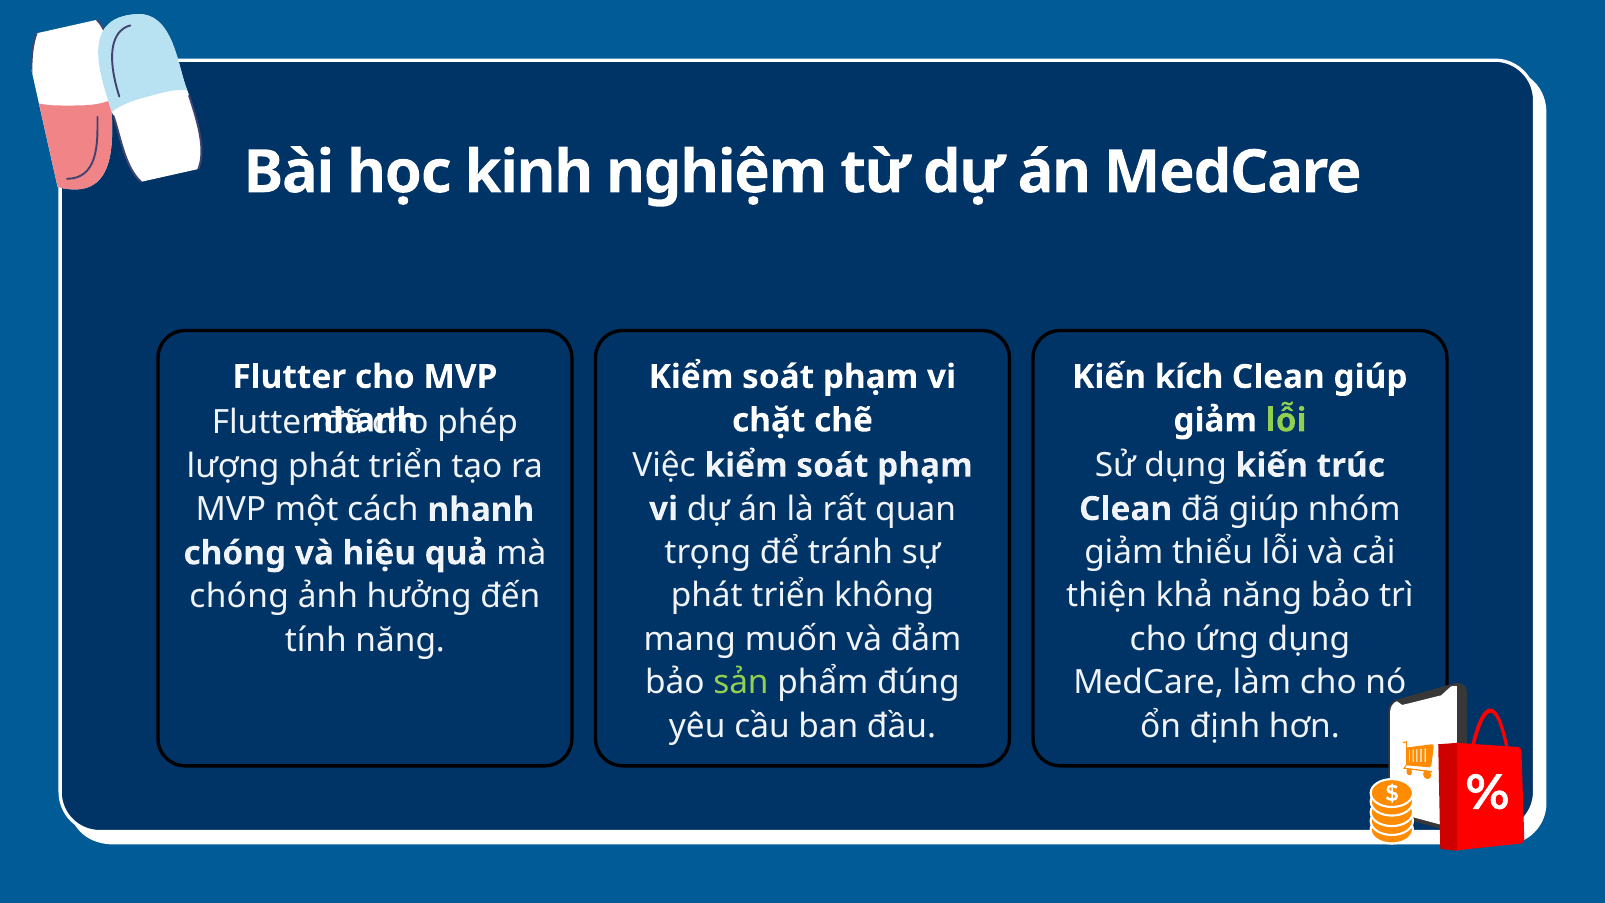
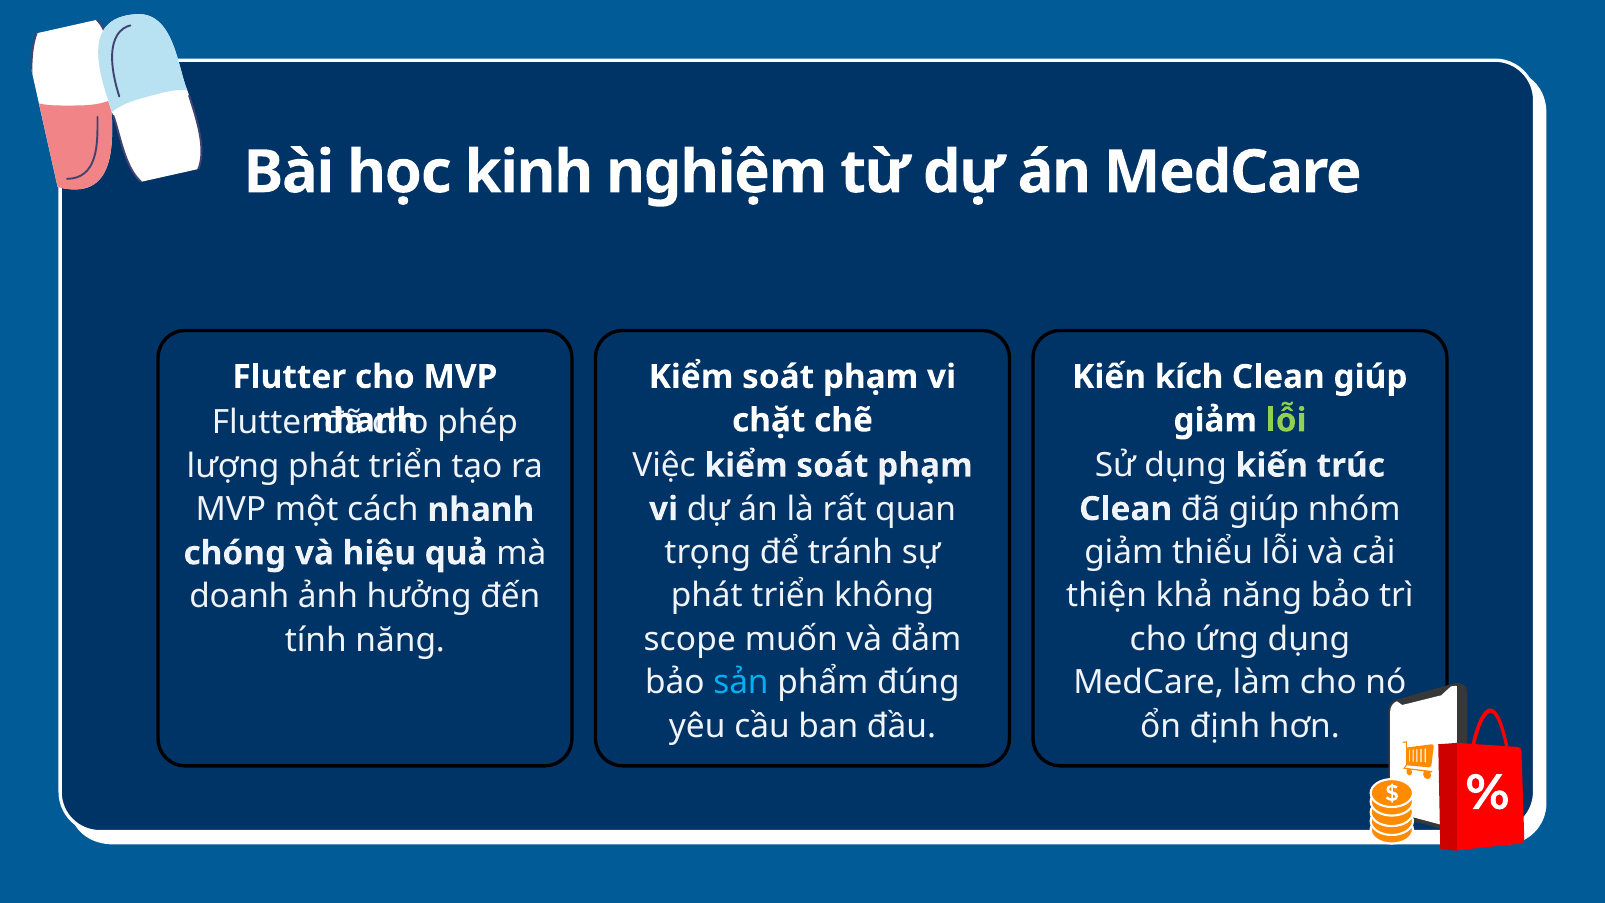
chóng at (239, 597): chóng -> doanh
mang: mang -> scope
sản colour: light green -> light blue
